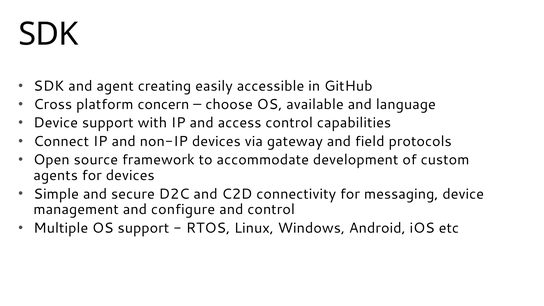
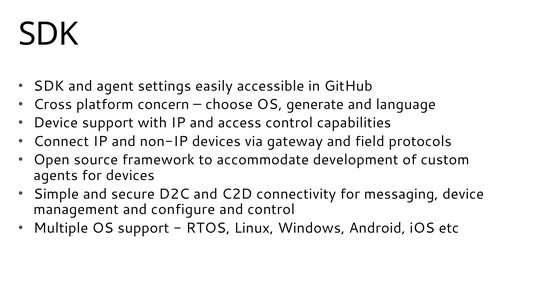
creating: creating -> settings
available: available -> generate
